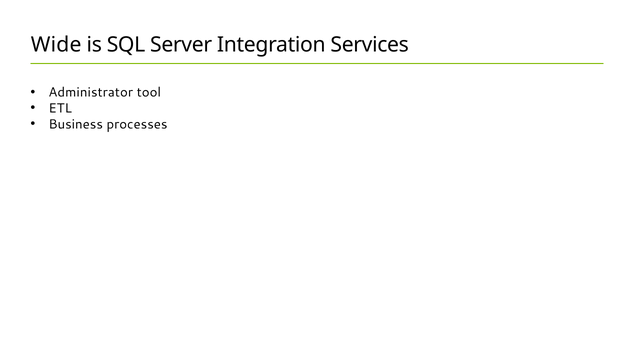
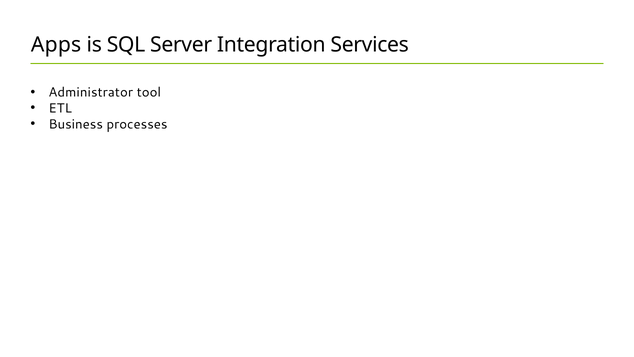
Wide: Wide -> Apps
